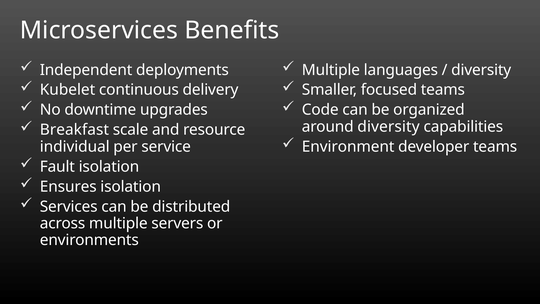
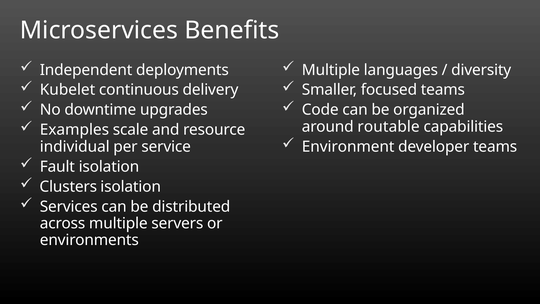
Breakfast: Breakfast -> Examples
around diversity: diversity -> routable
Ensures: Ensures -> Clusters
